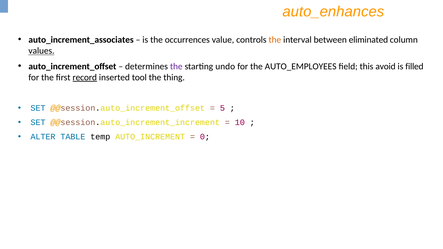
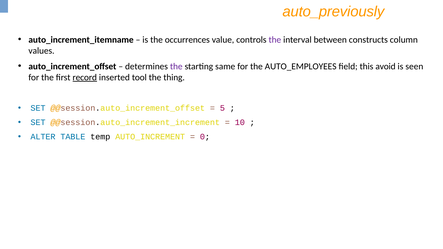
auto_enhances: auto_enhances -> auto_previously
auto_increment_associates: auto_increment_associates -> auto_increment_itemname
the at (275, 40) colour: orange -> purple
eliminated: eliminated -> constructs
values underline: present -> none
undo: undo -> same
filled: filled -> seen
